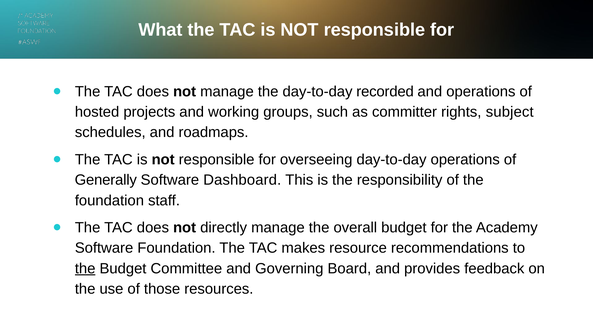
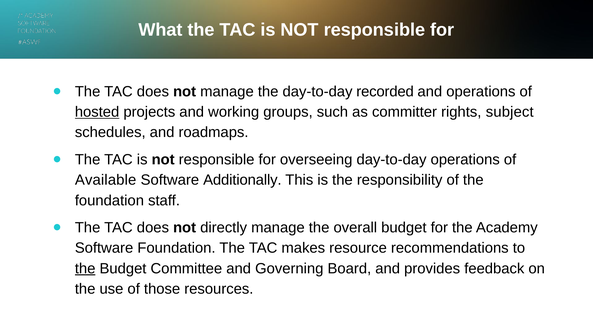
hosted underline: none -> present
Generally: Generally -> Available
Dashboard: Dashboard -> Additionally
